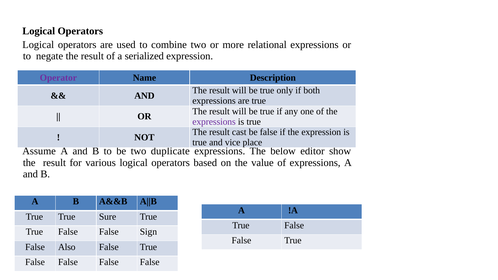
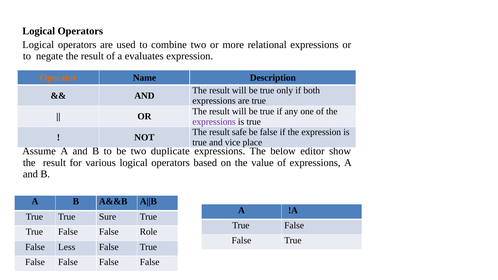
serialized: serialized -> evaluates
Operator colour: purple -> orange
cast: cast -> safe
Sign: Sign -> Role
Also: Also -> Less
